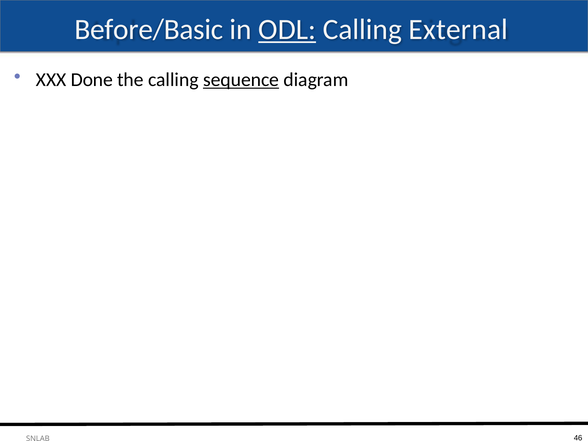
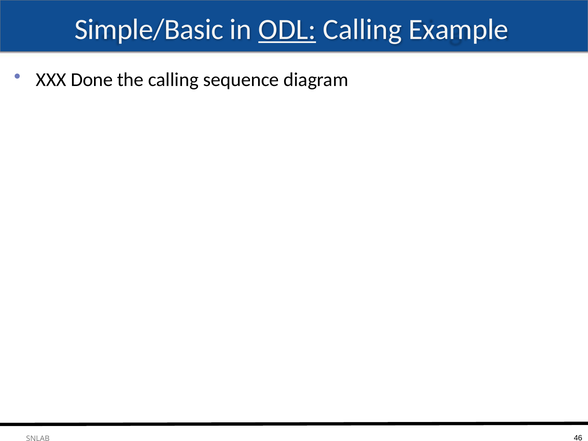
Before/Basic: Before/Basic -> Simple/Basic
External: External -> Example
sequence underline: present -> none
